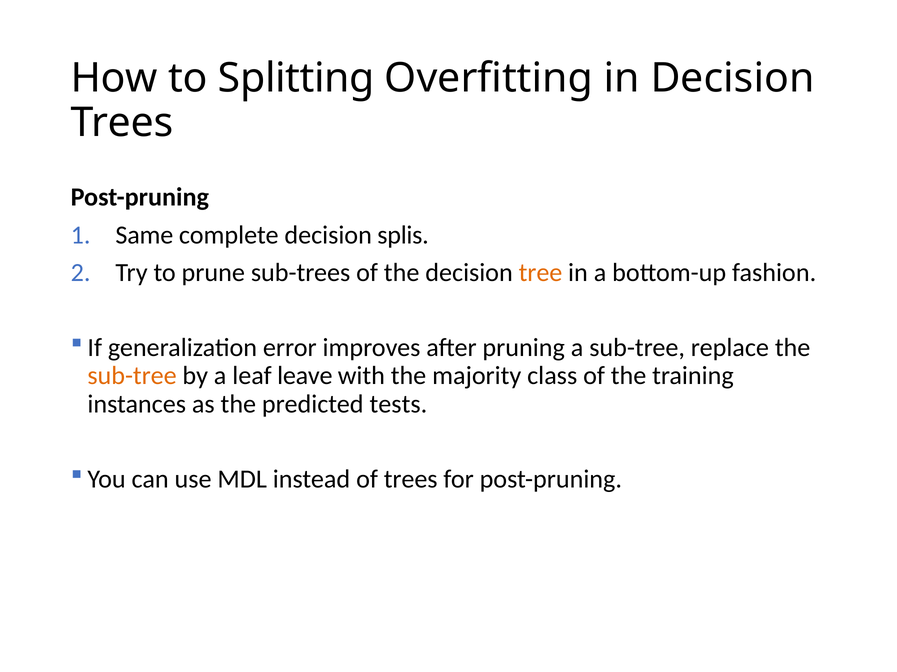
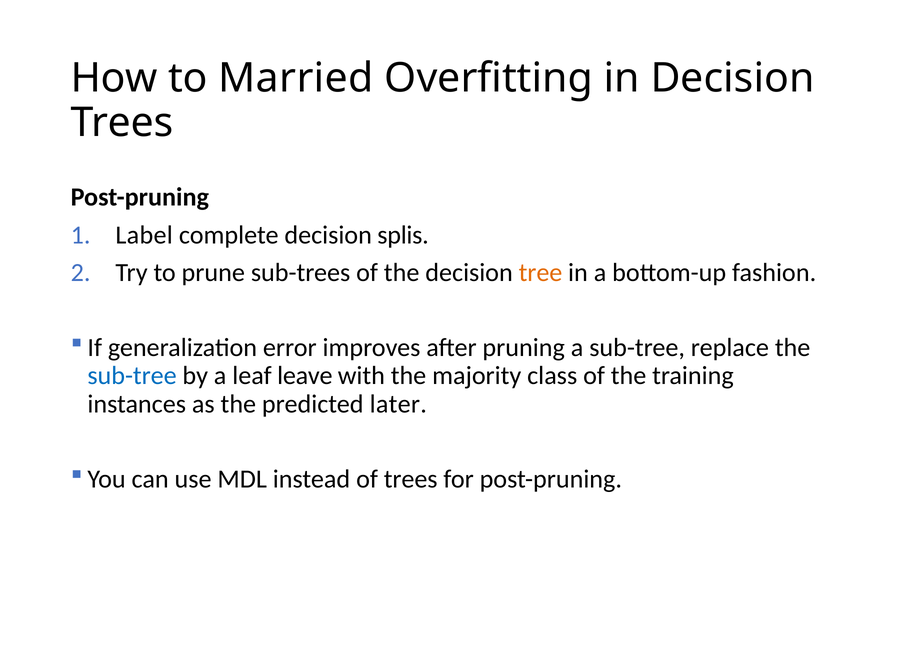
Splitting: Splitting -> Married
Same: Same -> Label
sub-tree at (132, 376) colour: orange -> blue
tests: tests -> later
